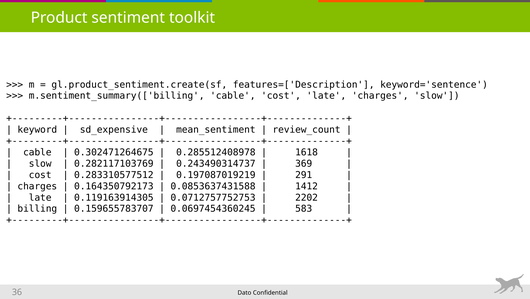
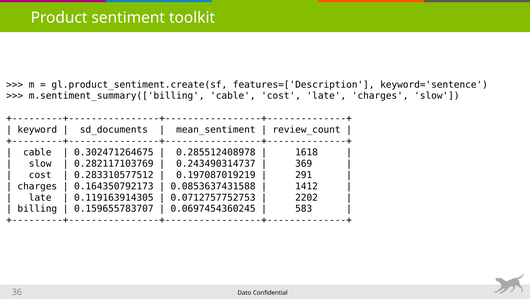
sd_expensive: sd_expensive -> sd_documents
